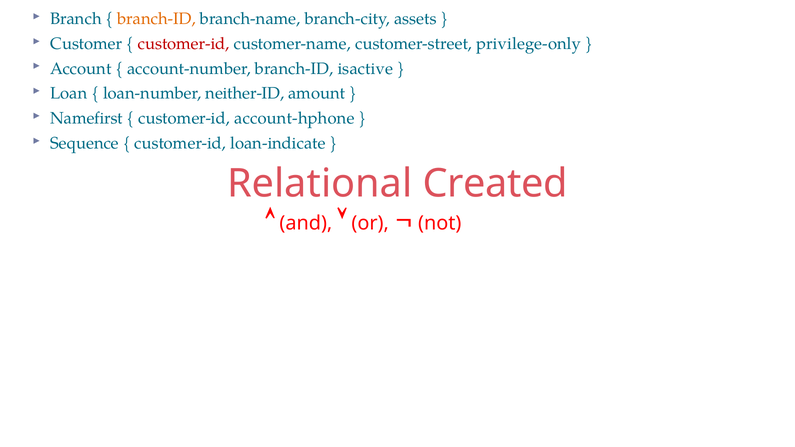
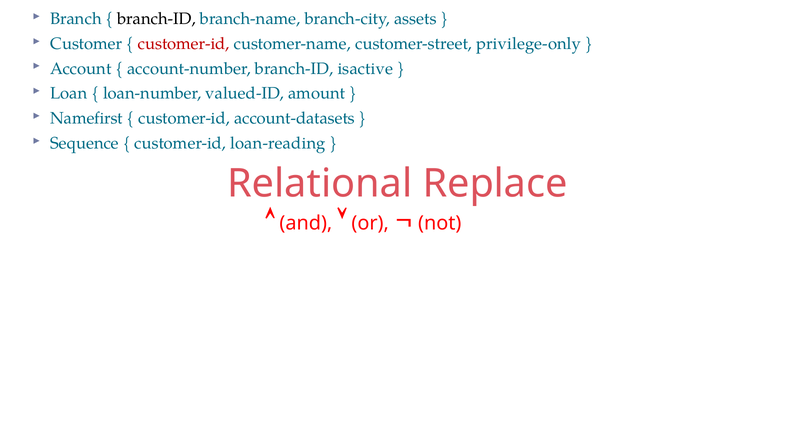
branch-ID at (157, 19) colour: orange -> black
neither-ID: neither-ID -> valued-ID
account-hphone: account-hphone -> account-datasets
loan-indicate: loan-indicate -> loan-reading
Created: Created -> Replace
